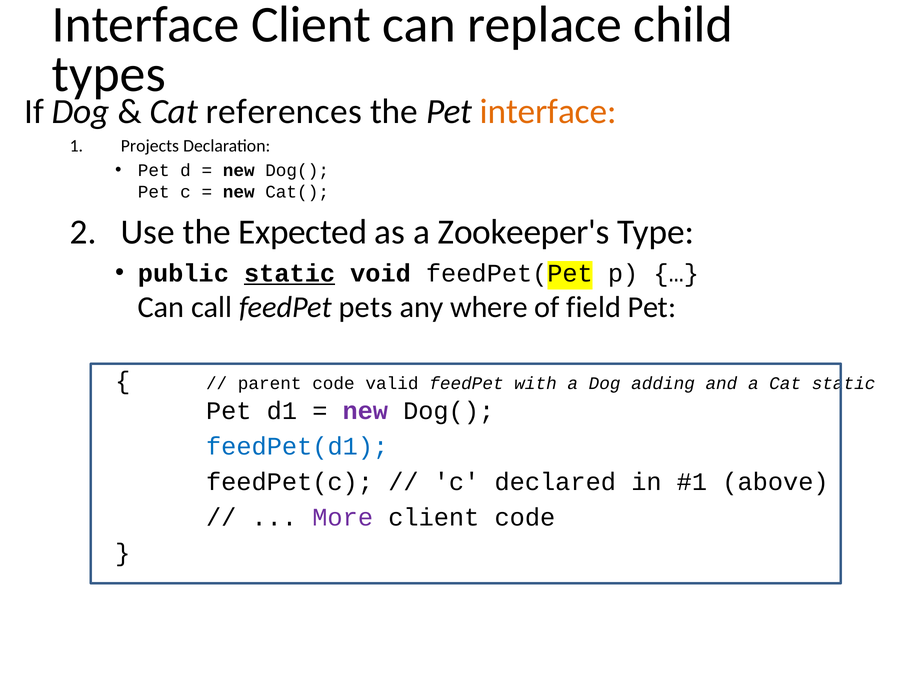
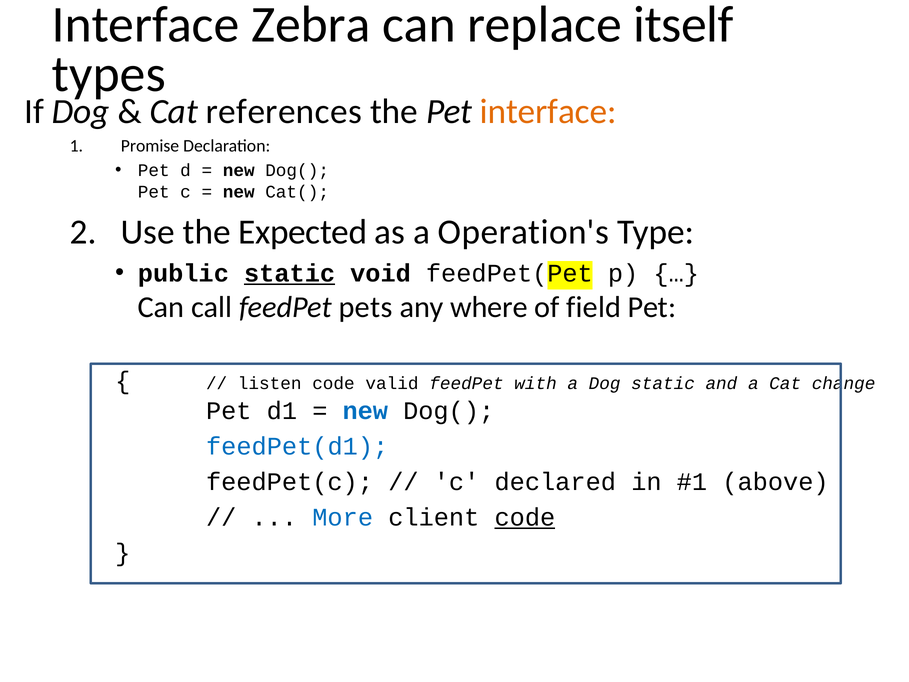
Interface Client: Client -> Zebra
child: child -> itself
Projects: Projects -> Promise
Zookeeper's: Zookeeper's -> Operation's
parent: parent -> listen
Dog adding: adding -> static
Cat static: static -> change
new at (365, 411) colour: purple -> blue
More colour: purple -> blue
code at (525, 517) underline: none -> present
